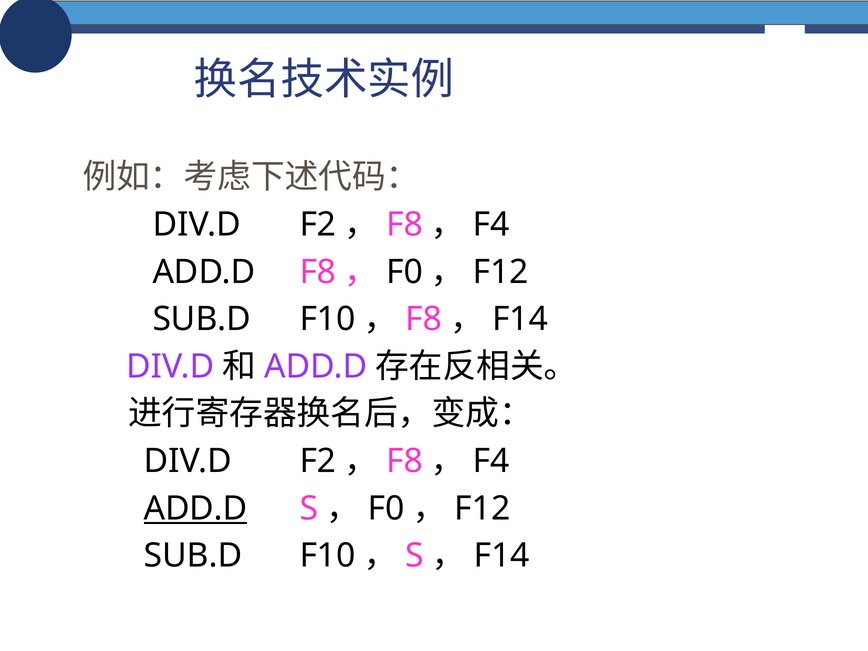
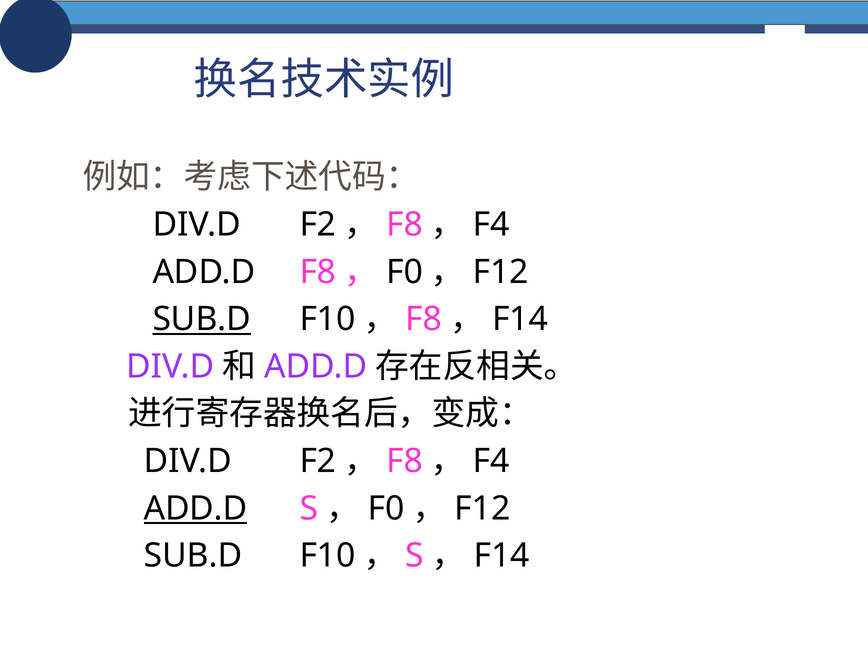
SUB.D at (202, 319) underline: none -> present
